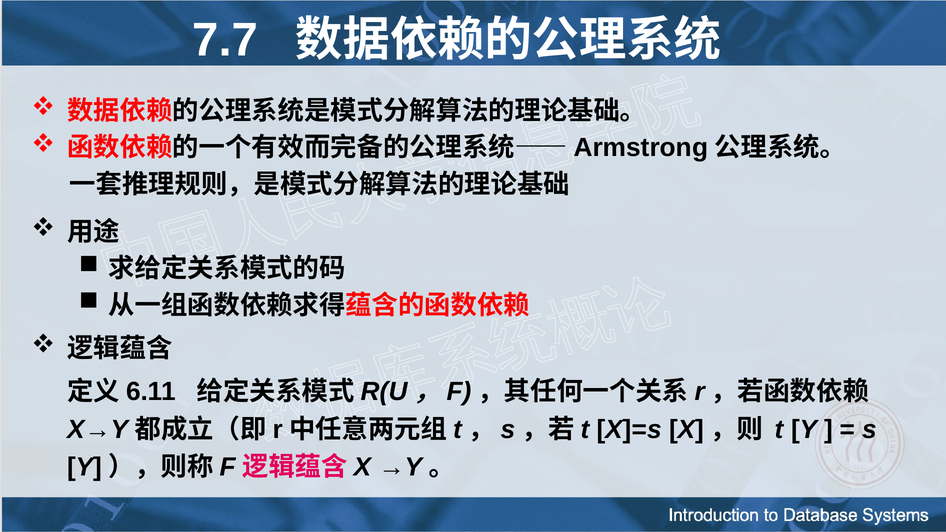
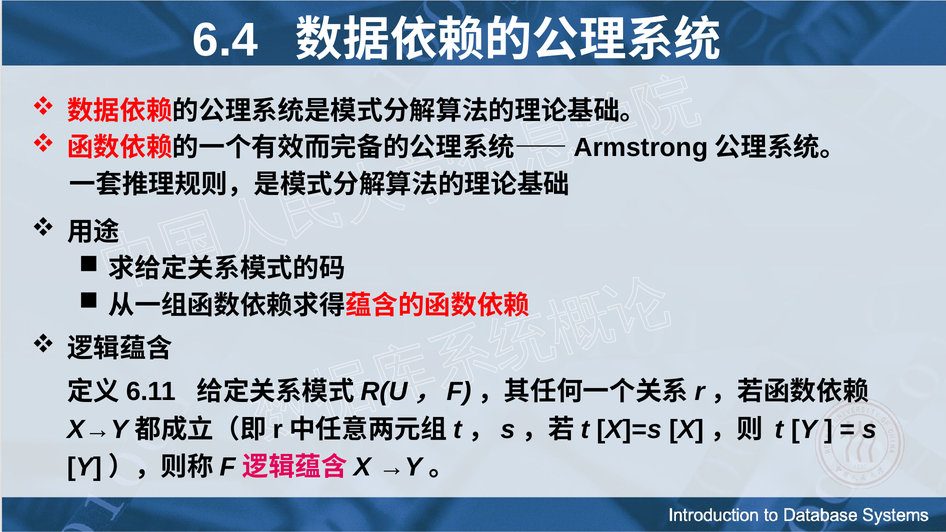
7.7: 7.7 -> 6.4
